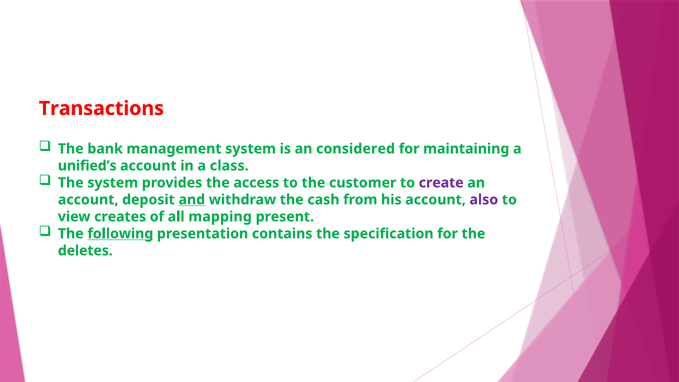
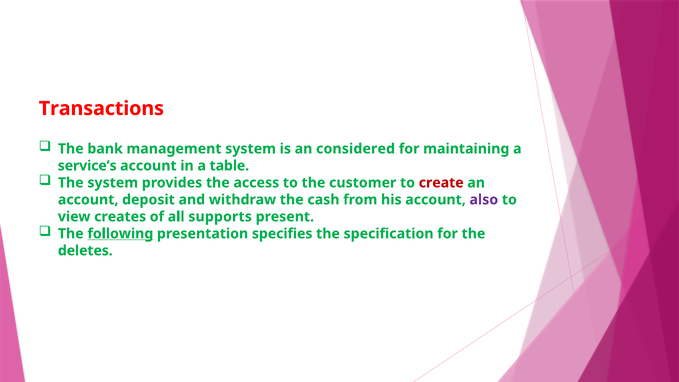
unified’s: unified’s -> service’s
class: class -> table
create colour: purple -> red
and underline: present -> none
mapping: mapping -> supports
contains: contains -> specifies
